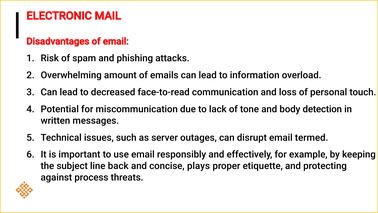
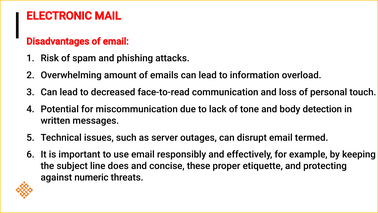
back: back -> does
plays: plays -> these
process: process -> numeric
